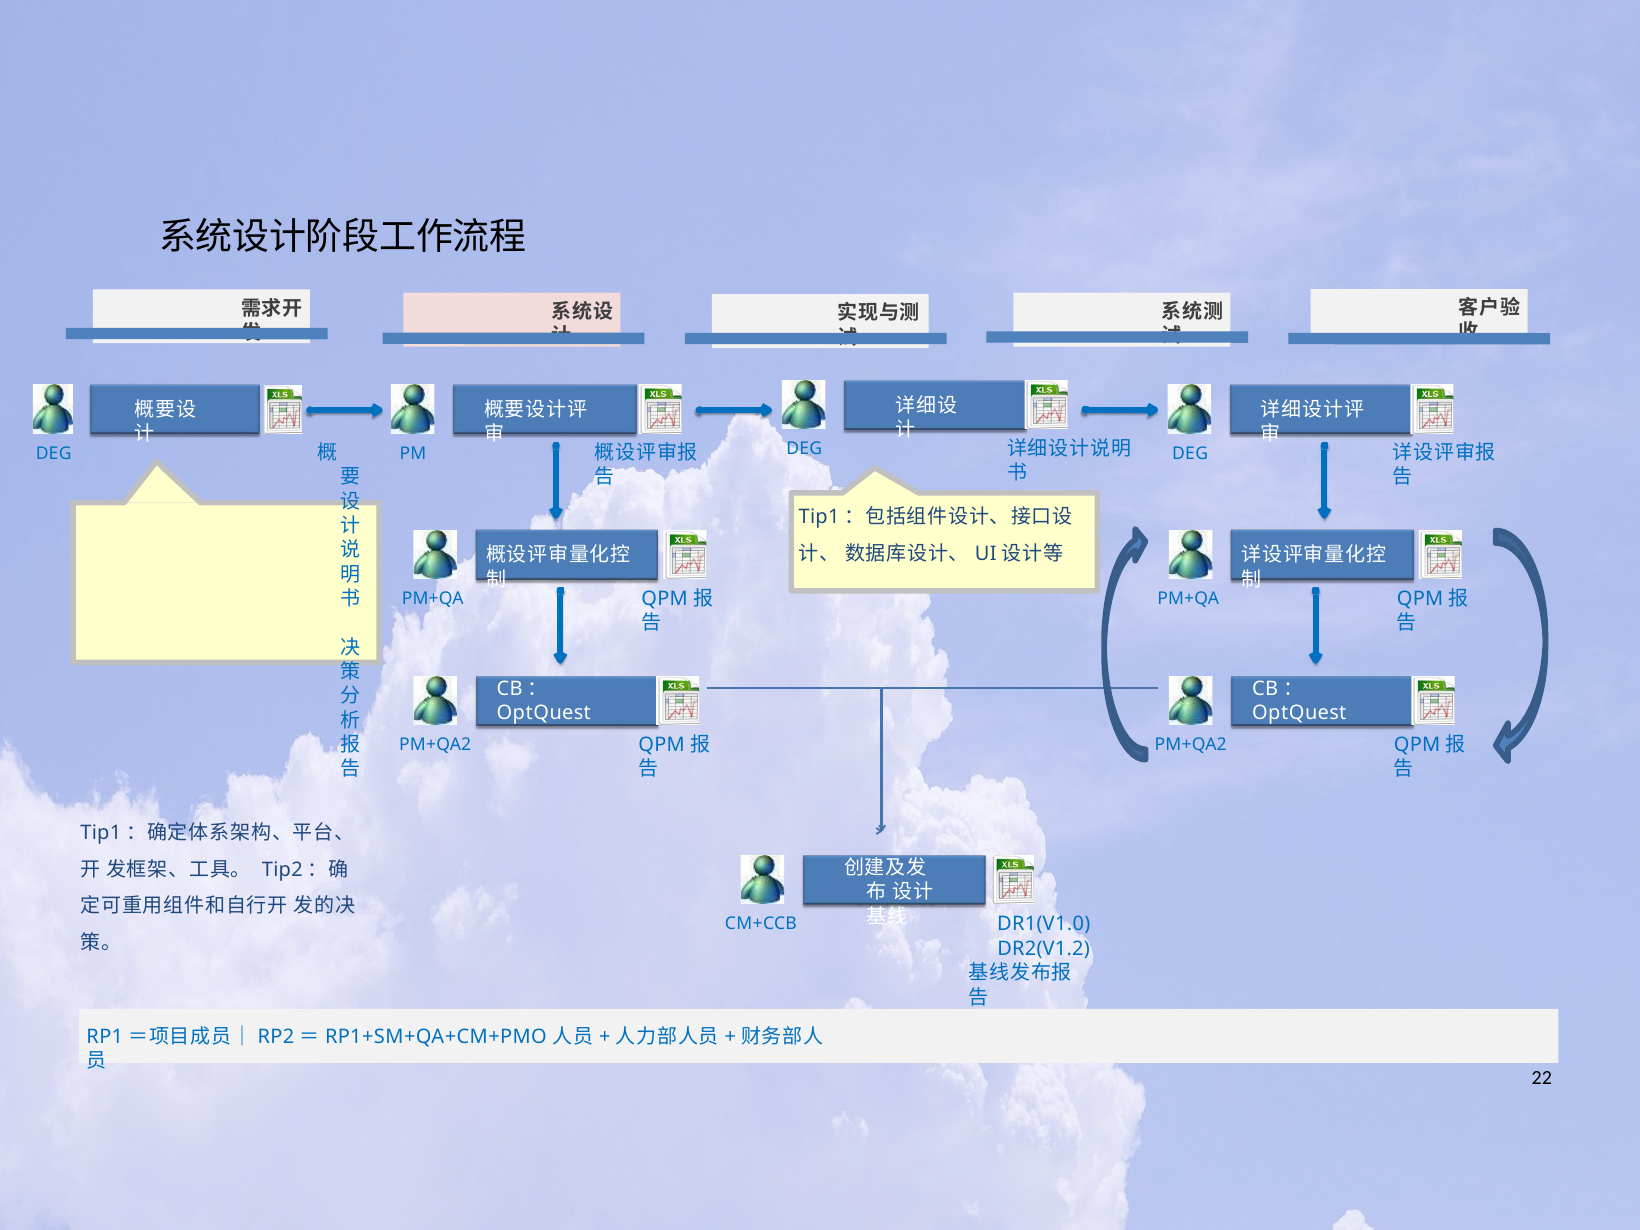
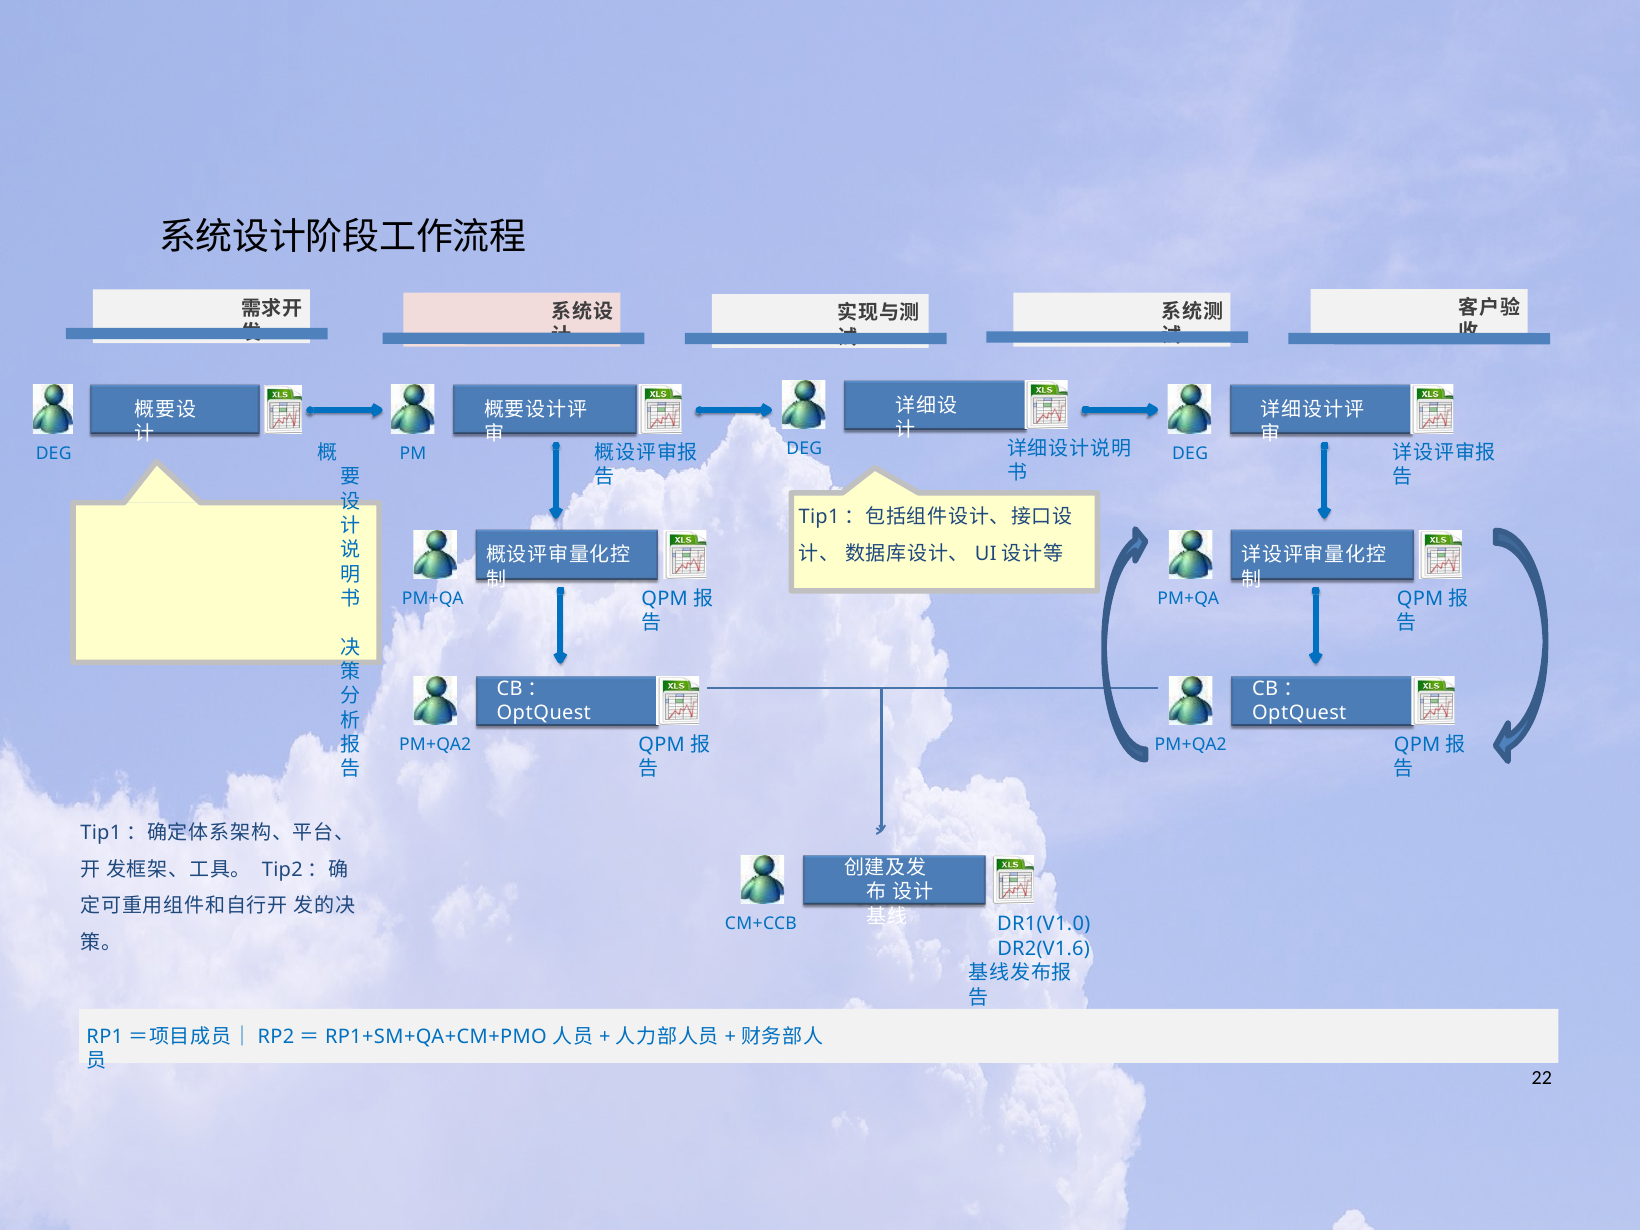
DR2(V1.2: DR2(V1.2 -> DR2(V1.6
